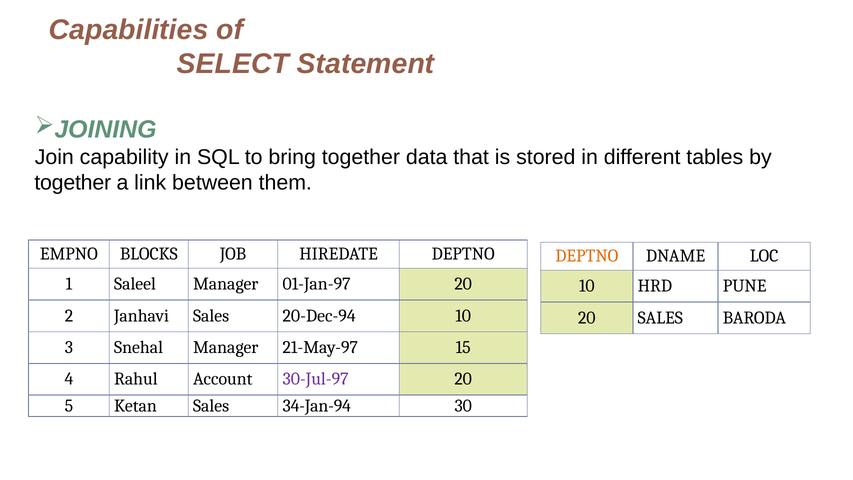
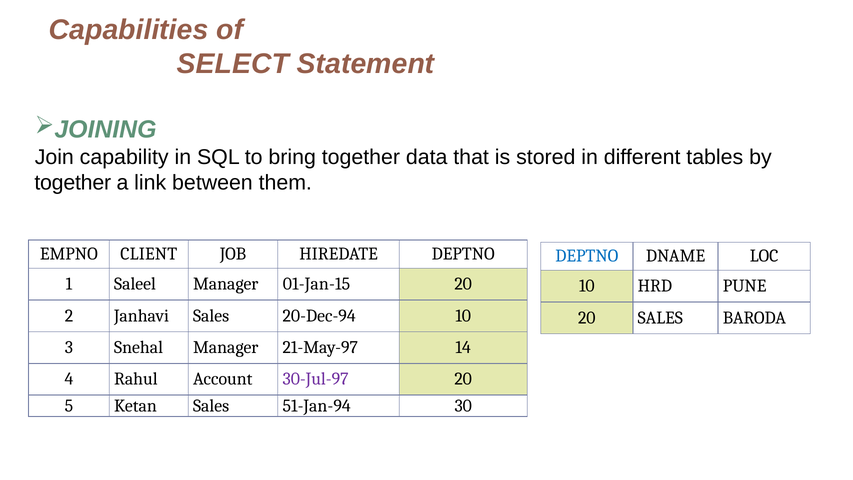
BLOCKS: BLOCKS -> CLIENT
DEPTNO at (587, 256) colour: orange -> blue
01-Jan-97: 01-Jan-97 -> 01-Jan-15
15: 15 -> 14
34-Jan-94: 34-Jan-94 -> 51-Jan-94
